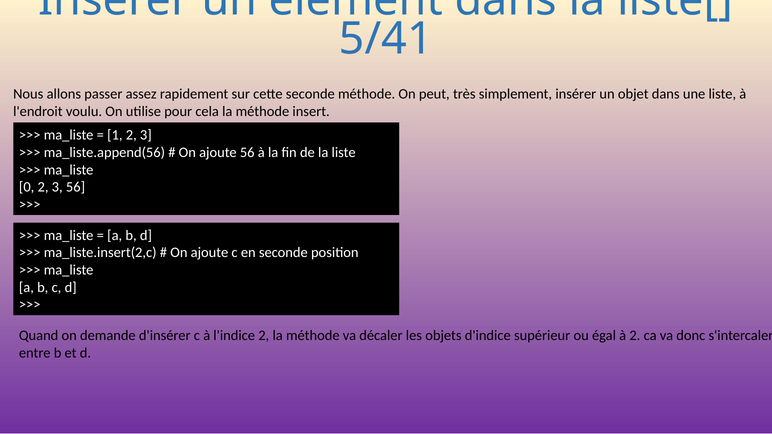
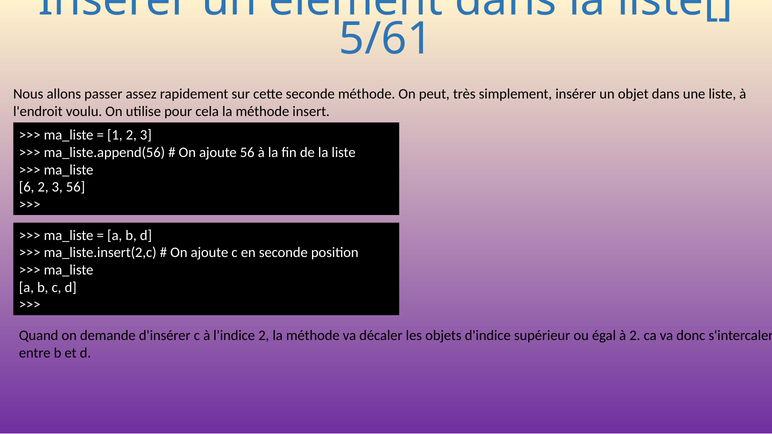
5/41: 5/41 -> 5/61
0: 0 -> 6
